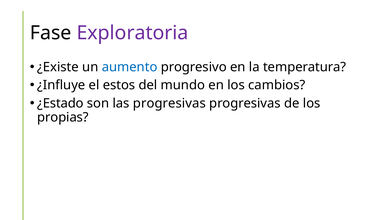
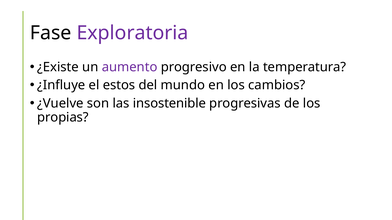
aumento colour: blue -> purple
¿Estado: ¿Estado -> ¿Vuelve
las progresivas: progresivas -> insostenible
